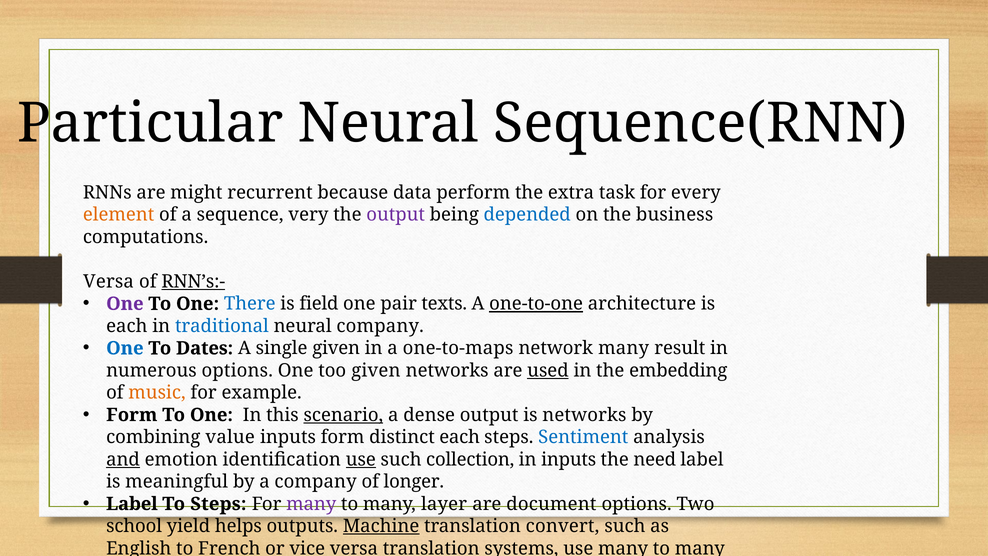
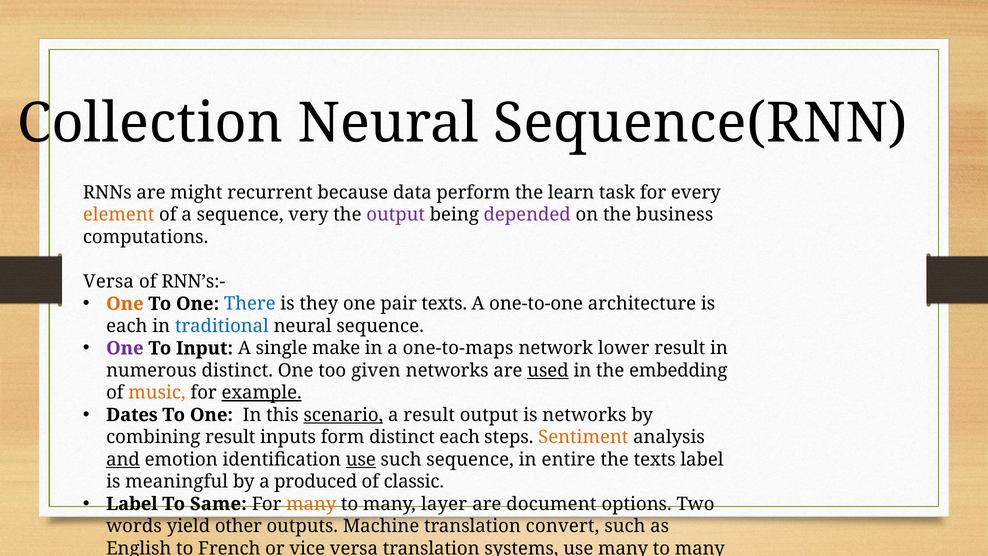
Particular: Particular -> Collection
extra: extra -> learn
depended colour: blue -> purple
RNN’s:- underline: present -> none
One at (125, 304) colour: purple -> orange
field: field -> they
one-to-one underline: present -> none
neural company: company -> sequence
One at (125, 348) colour: blue -> purple
Dates: Dates -> Input
single given: given -> make
network many: many -> lower
numerous options: options -> distinct
example underline: none -> present
Form at (132, 415): Form -> Dates
a dense: dense -> result
combining value: value -> result
Sentiment colour: blue -> orange
such collection: collection -> sequence
in inputs: inputs -> entire
the need: need -> texts
a company: company -> produced
longer: longer -> classic
To Steps: Steps -> Same
many at (311, 504) colour: purple -> orange
school: school -> words
helps: helps -> other
Machine underline: present -> none
